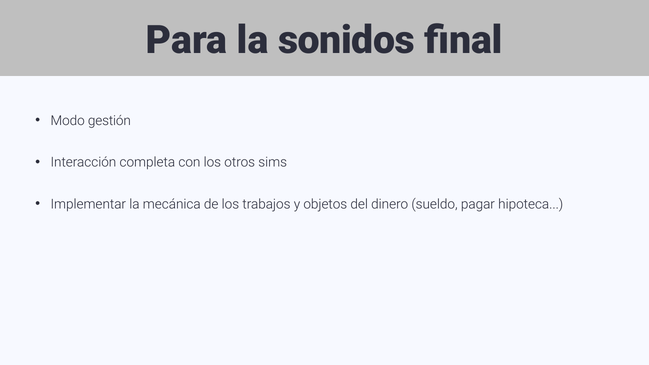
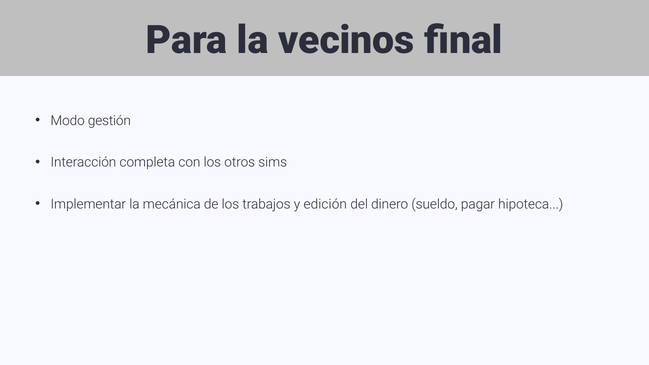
sonidos: sonidos -> vecinos
objetos: objetos -> edición
